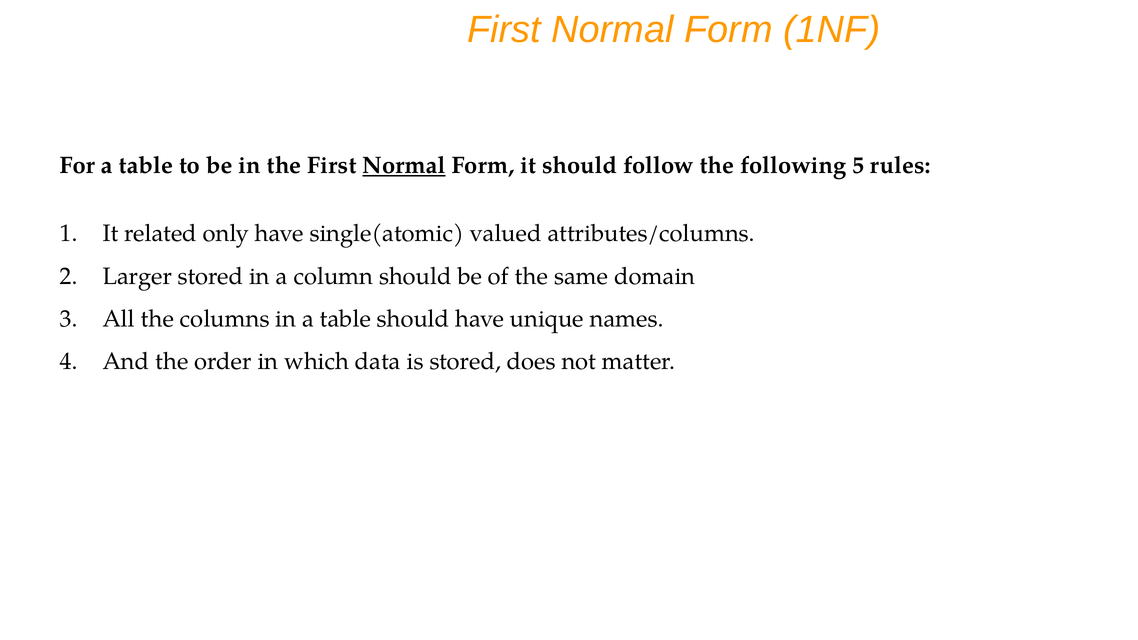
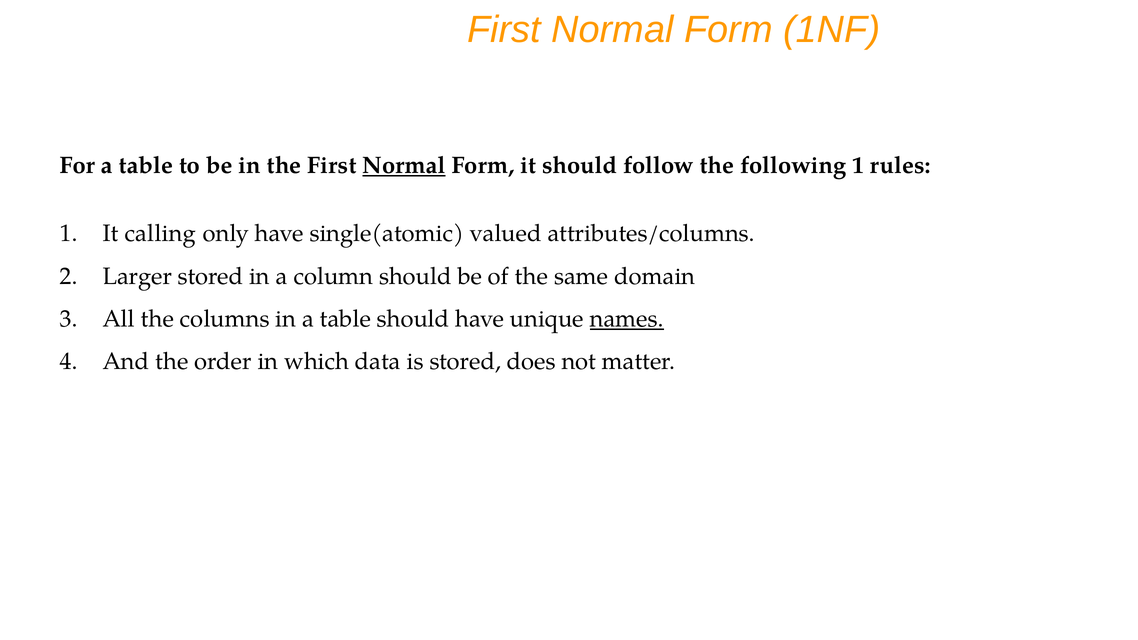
following 5: 5 -> 1
related: related -> calling
names underline: none -> present
